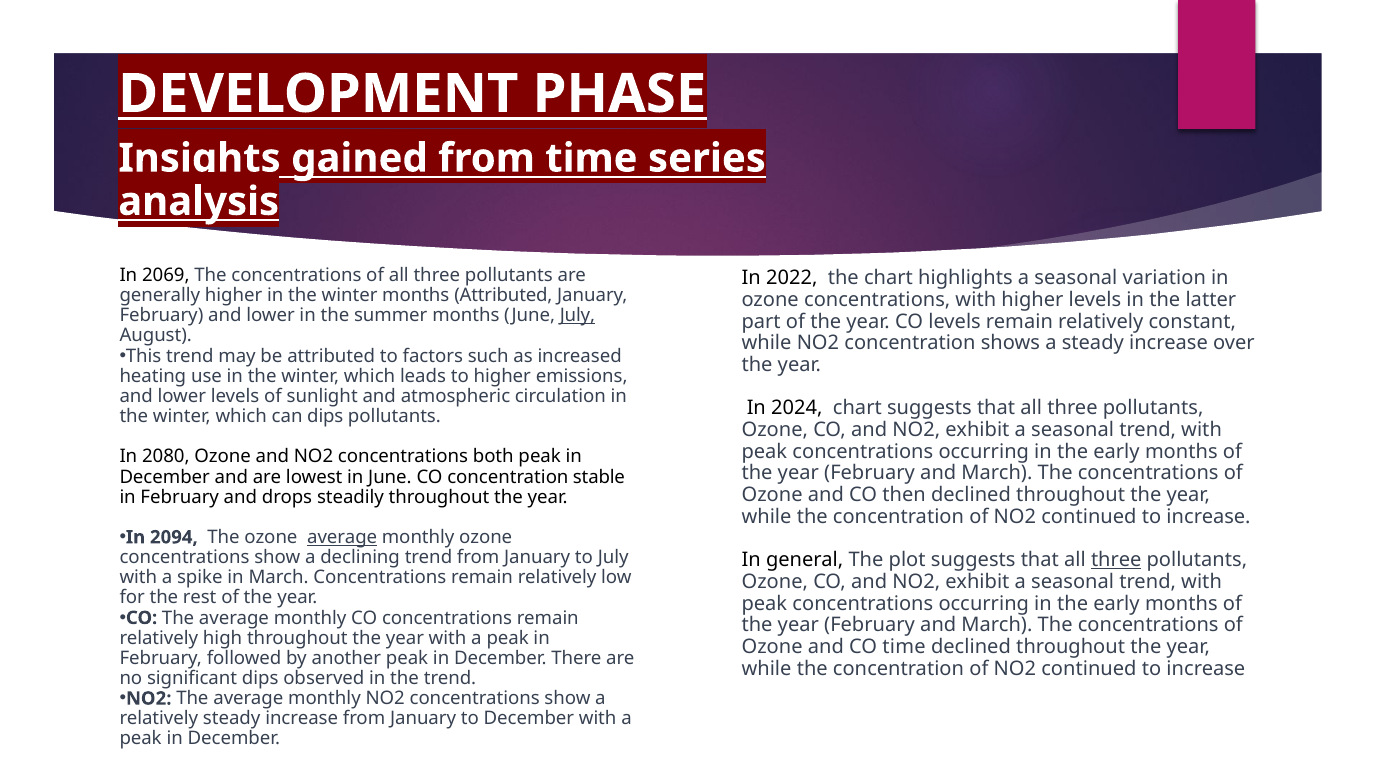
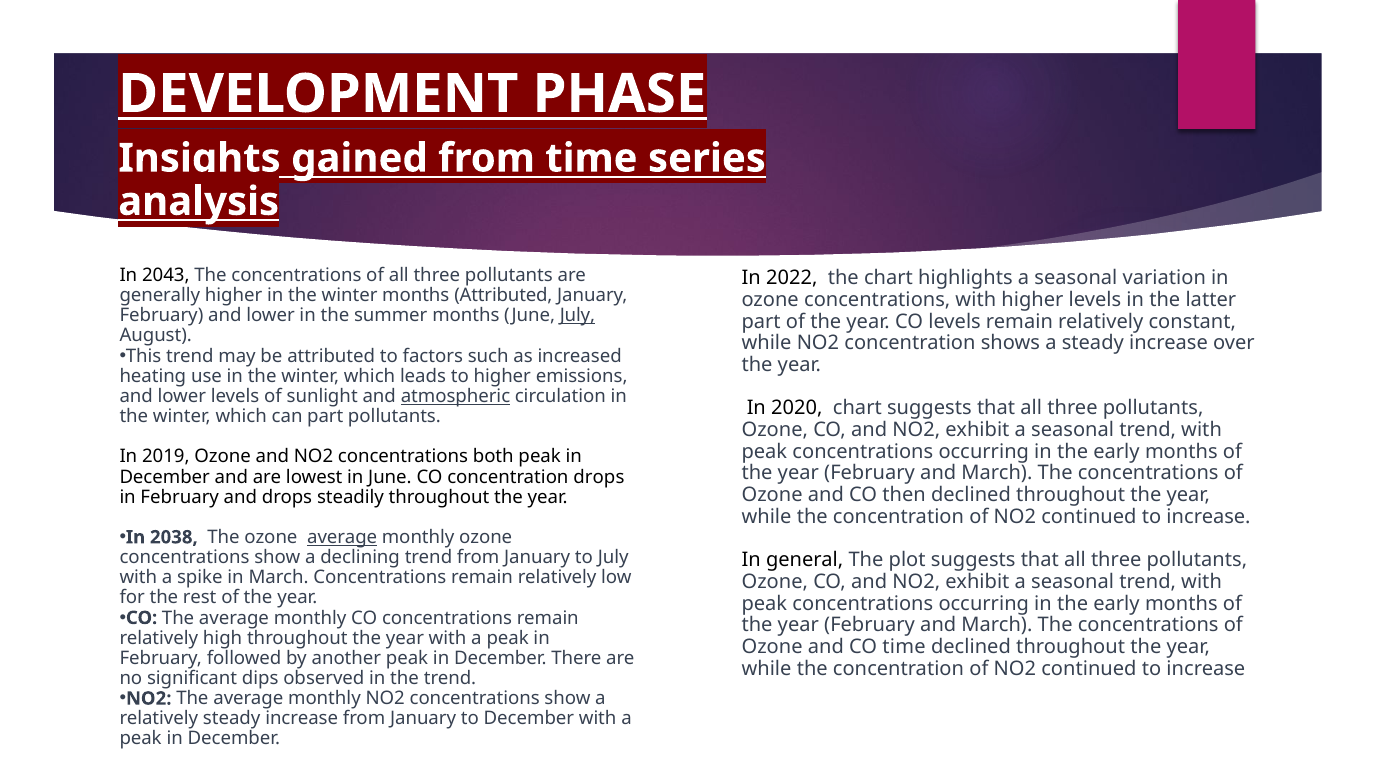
2069: 2069 -> 2043
atmospheric underline: none -> present
2024: 2024 -> 2020
can dips: dips -> part
2080: 2080 -> 2019
concentration stable: stable -> drops
2094: 2094 -> 2038
three at (1116, 560) underline: present -> none
